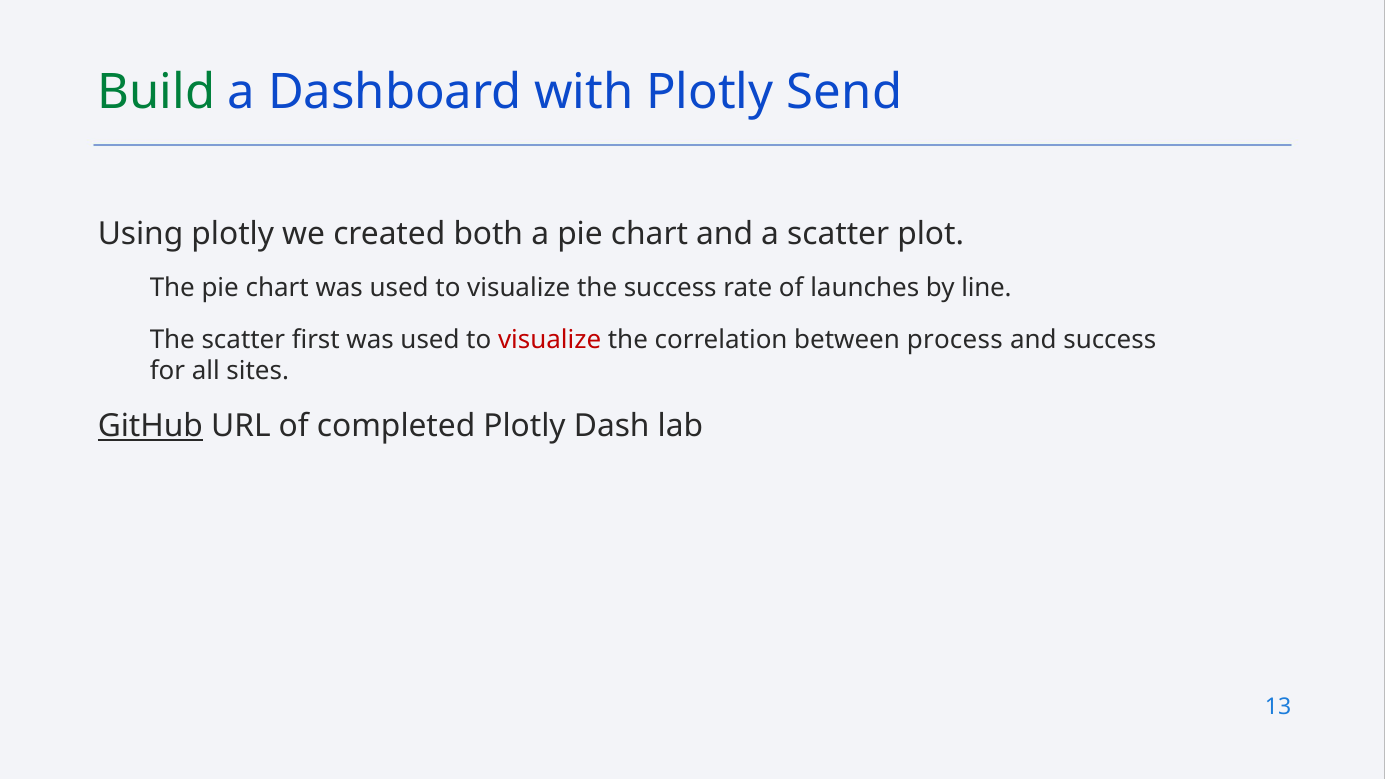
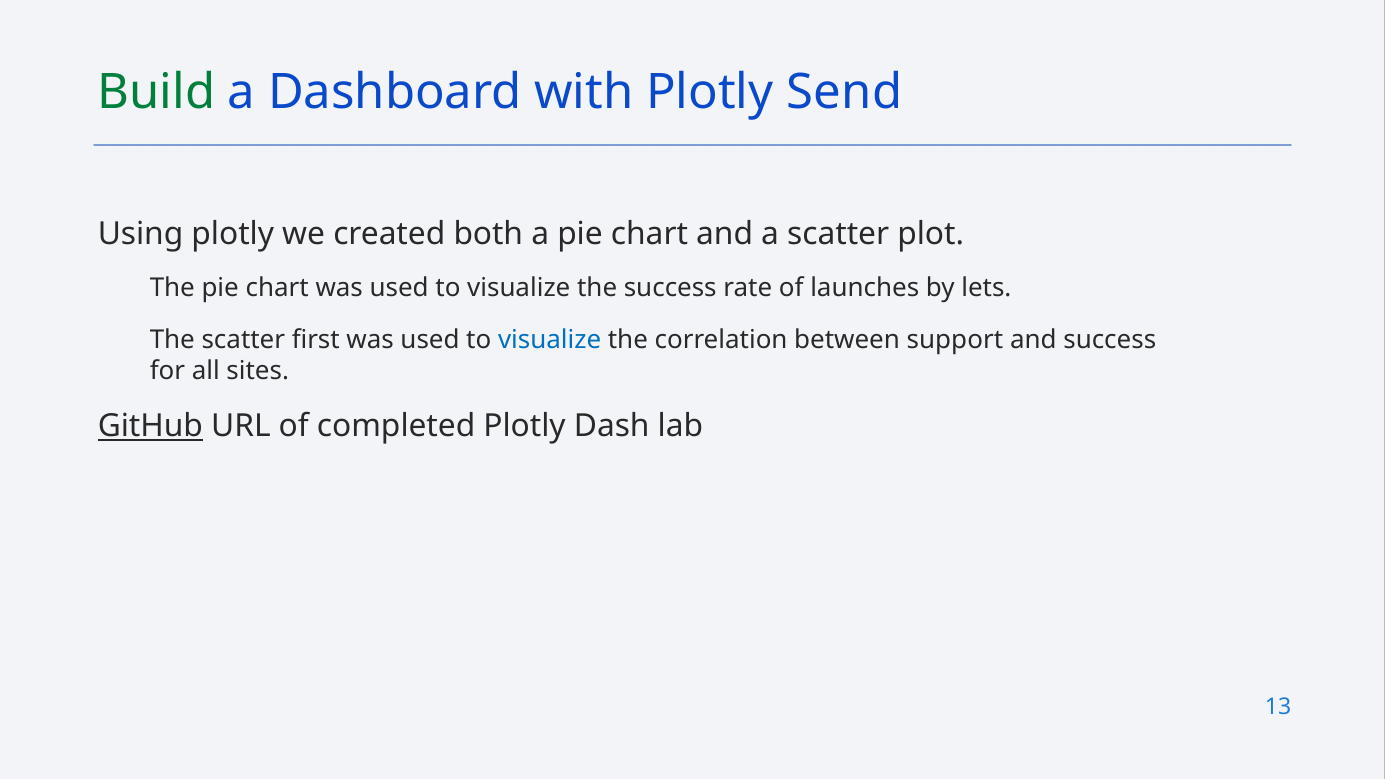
line: line -> lets
visualize at (550, 340) colour: red -> blue
process: process -> support
